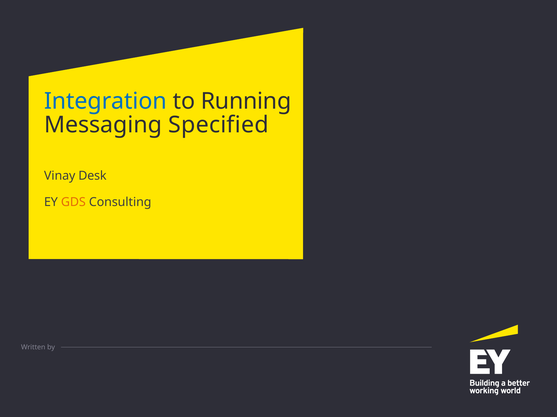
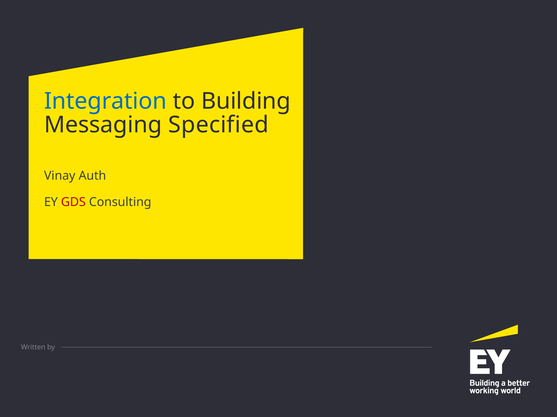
Running: Running -> Building
Desk: Desk -> Auth
GDS colour: orange -> red
